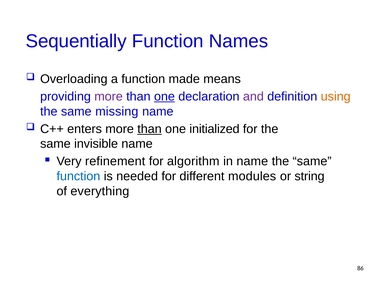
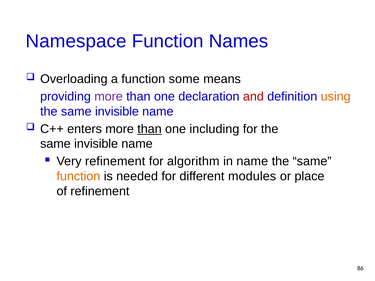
Sequentially: Sequentially -> Namespace
made: made -> some
one at (164, 97) underline: present -> none
and colour: purple -> red
missing at (117, 112): missing -> invisible
initialized: initialized -> including
function at (78, 176) colour: blue -> orange
string: string -> place
of everything: everything -> refinement
